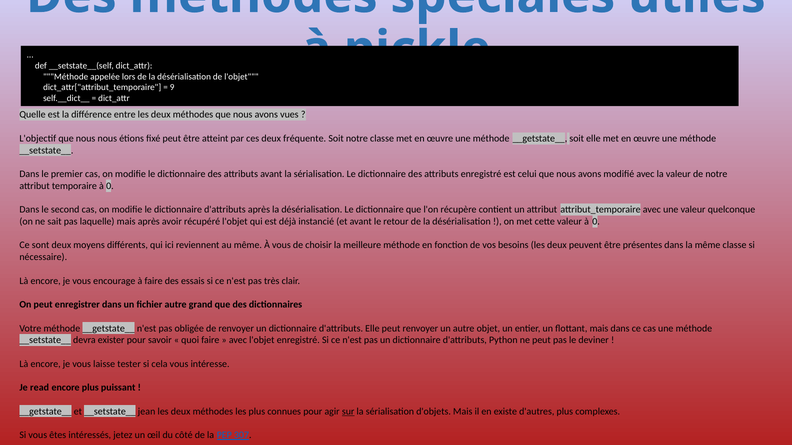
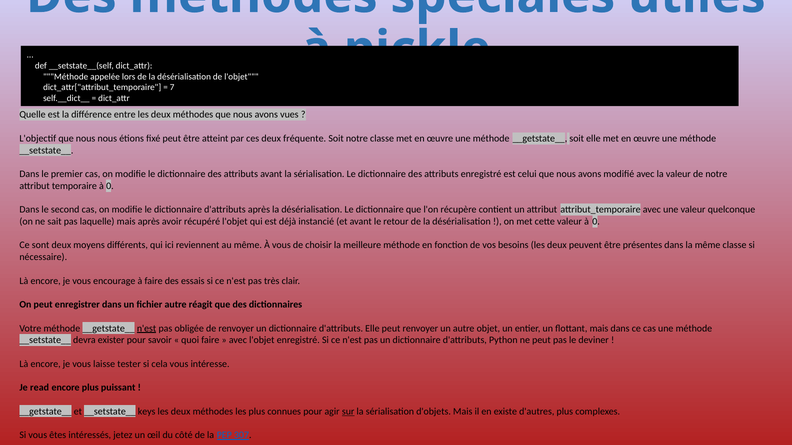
9: 9 -> 7
grand: grand -> réagit
n'est at (147, 329) underline: none -> present
jean: jean -> keys
